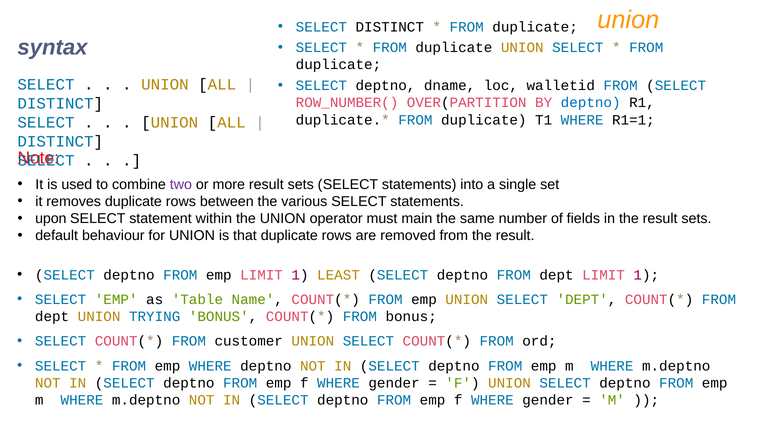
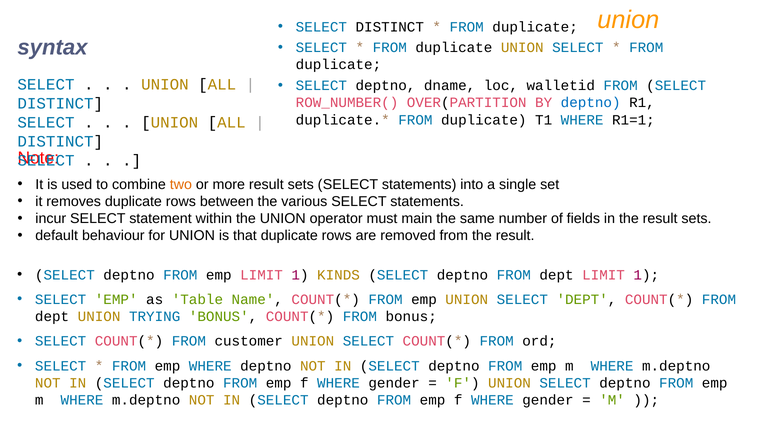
two colour: purple -> orange
upon: upon -> incur
LEAST: LEAST -> KINDS
